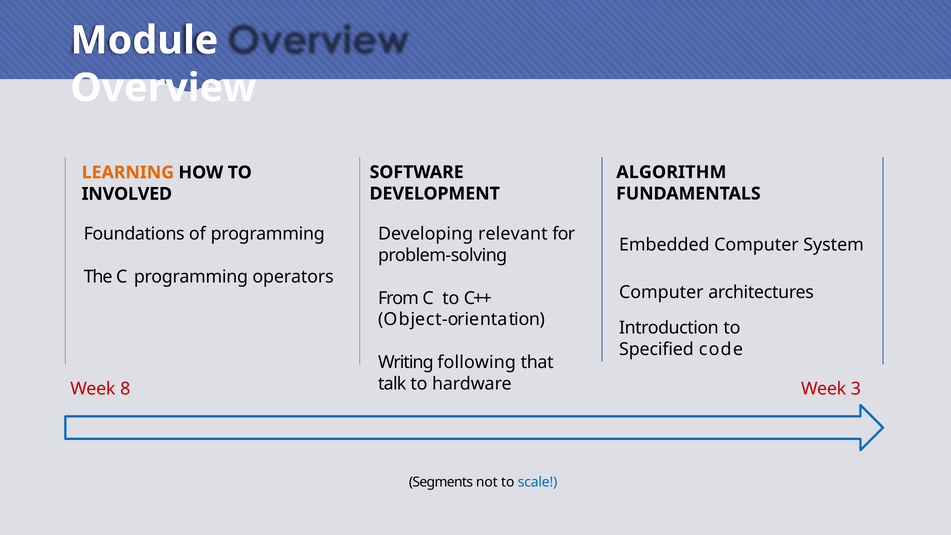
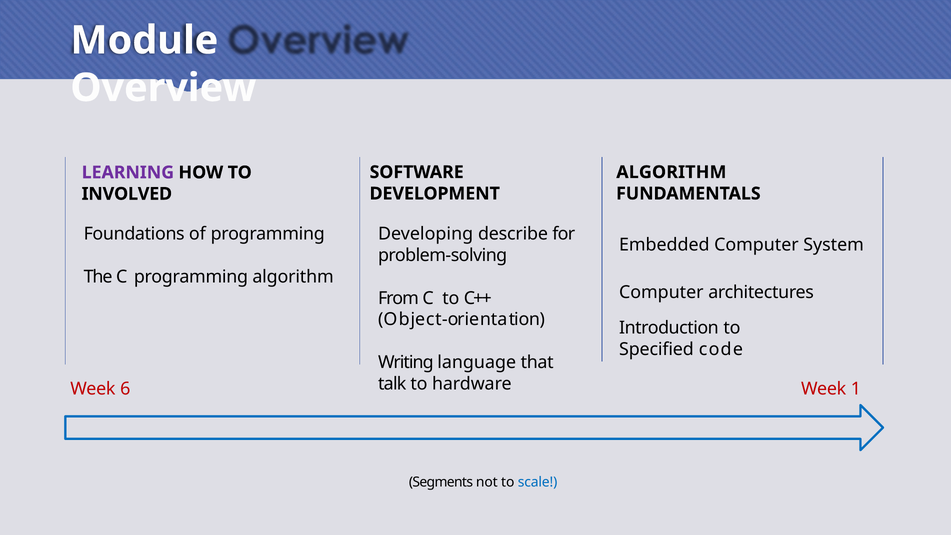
LEARNING colour: orange -> purple
relevant: relevant -> describe
programming operators: operators -> algorithm
following: following -> language
8: 8 -> 6
3: 3 -> 1
